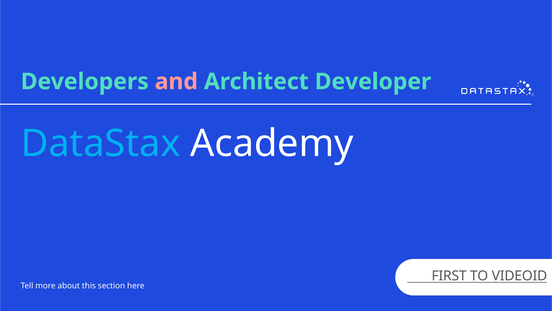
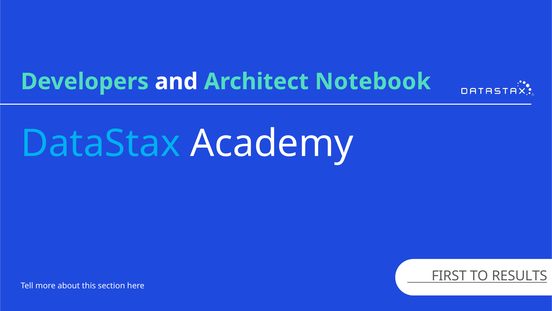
and colour: pink -> white
Developer: Developer -> Notebook
VIDEOID: VIDEOID -> RESULTS
